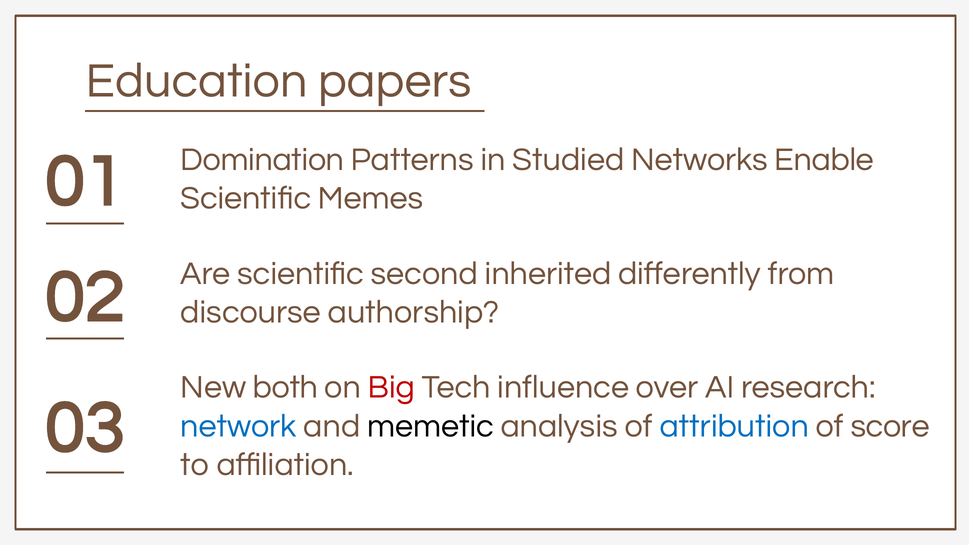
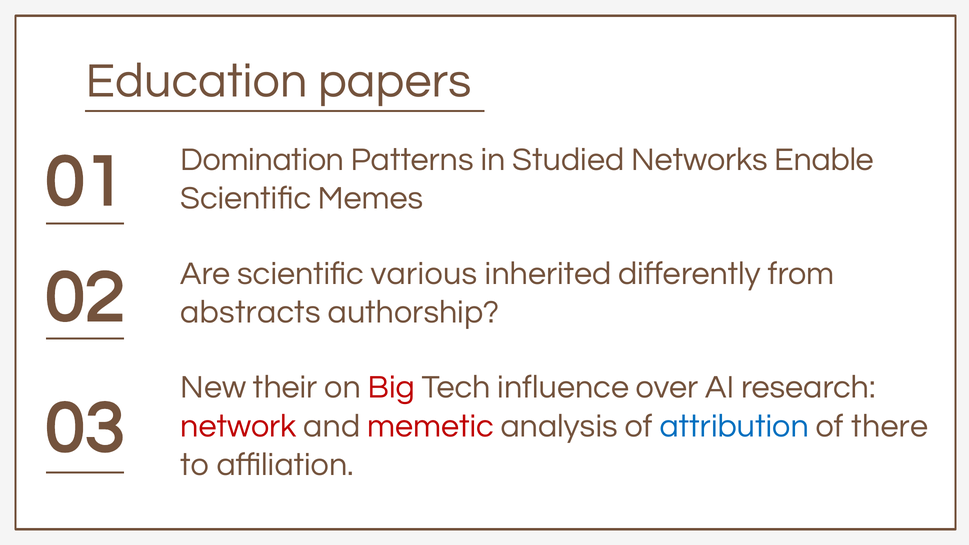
second: second -> various
discourse: discourse -> abstracts
both: both -> their
network colour: blue -> red
memetic colour: black -> red
score: score -> there
